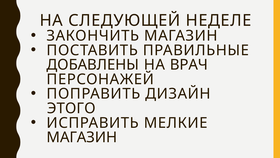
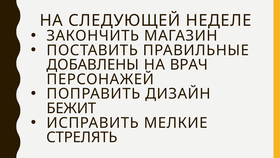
ЭТОГО: ЭТОГО -> БЕЖИТ
МАГАЗИН at (82, 137): МАГАЗИН -> СТРЕЛЯТЬ
